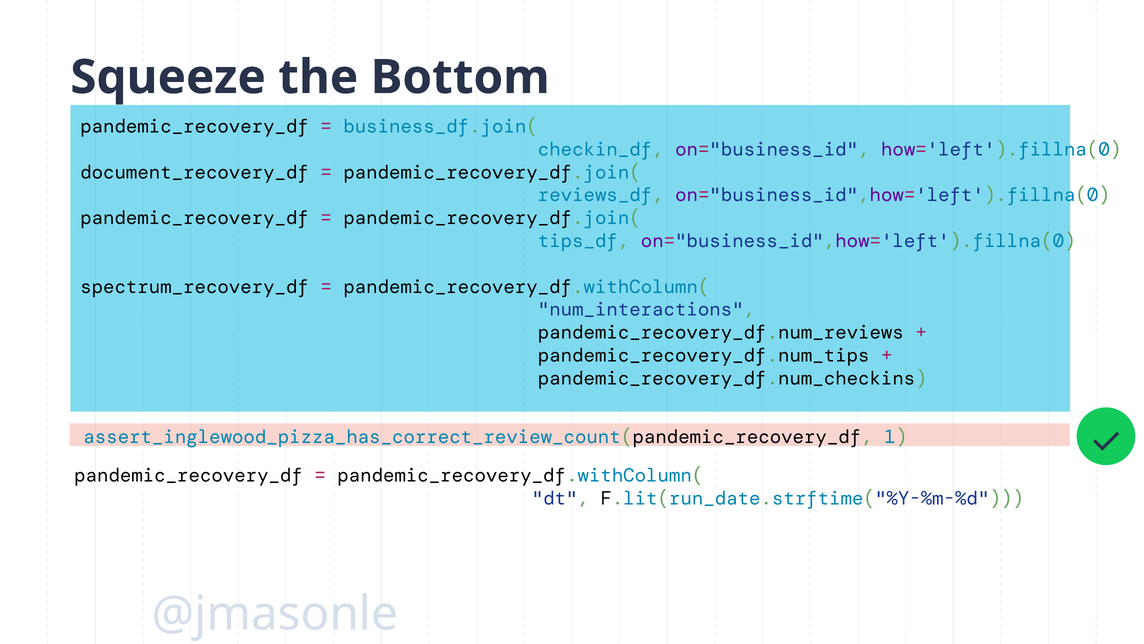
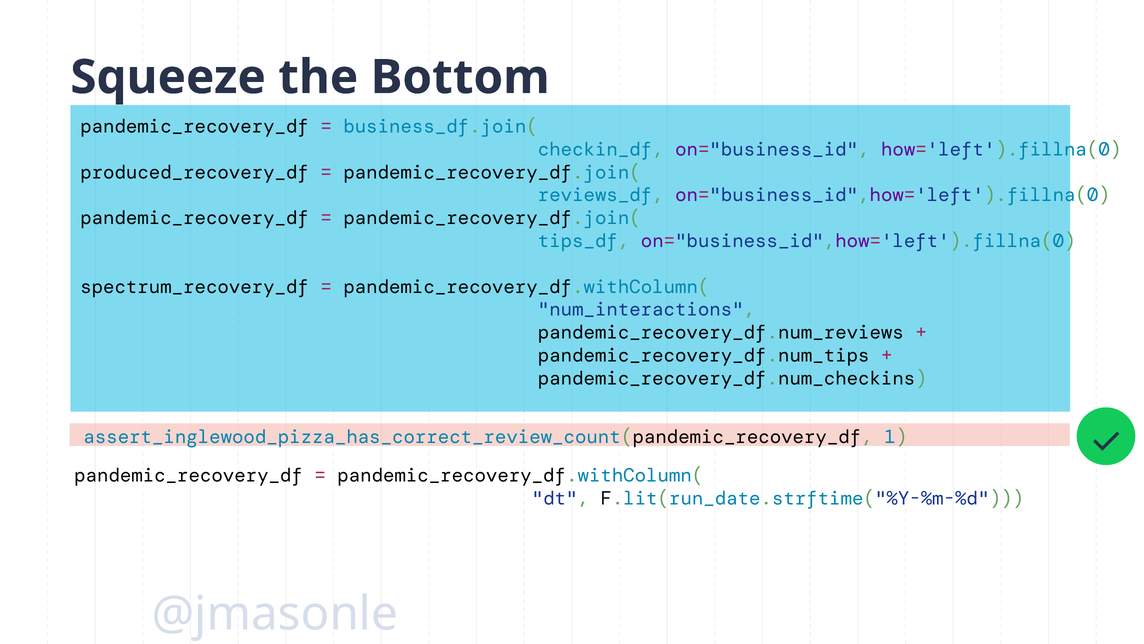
document_recovery_df: document_recovery_df -> produced_recovery_df
